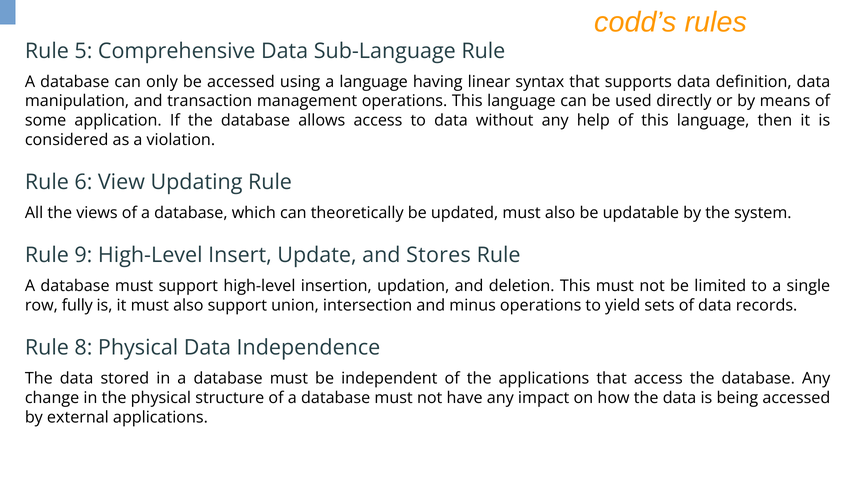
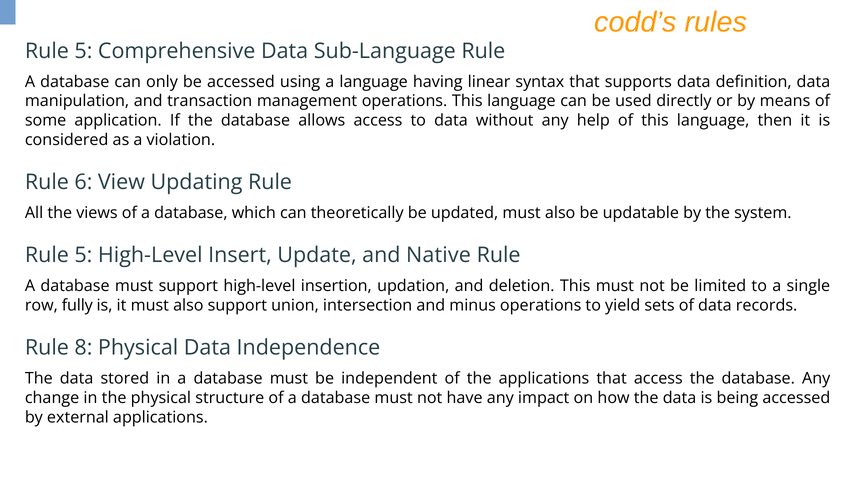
9 at (83, 255): 9 -> 5
Stores: Stores -> Native
